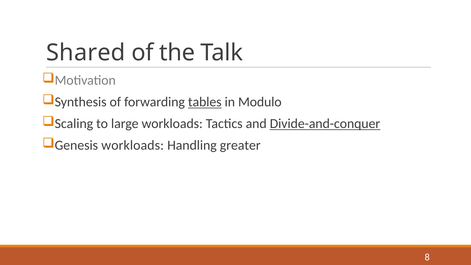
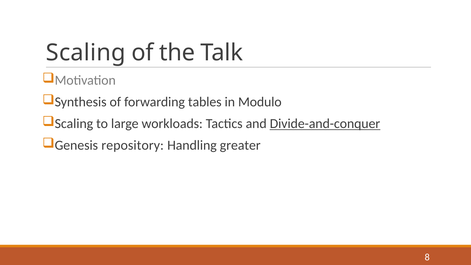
Shared at (86, 53): Shared -> Scaling
tables underline: present -> none
Genesis workloads: workloads -> repository
